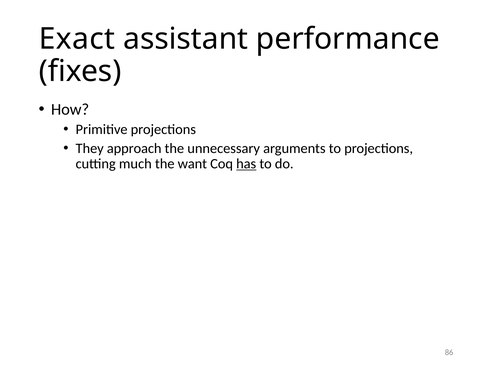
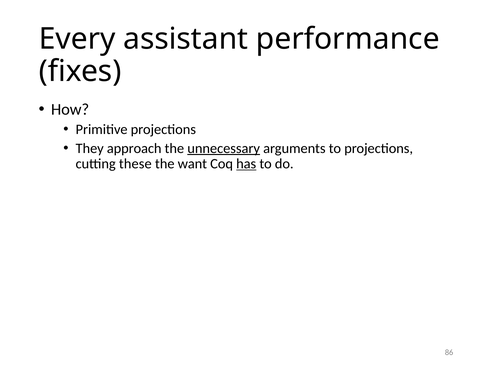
Exact: Exact -> Every
unnecessary underline: none -> present
much: much -> these
